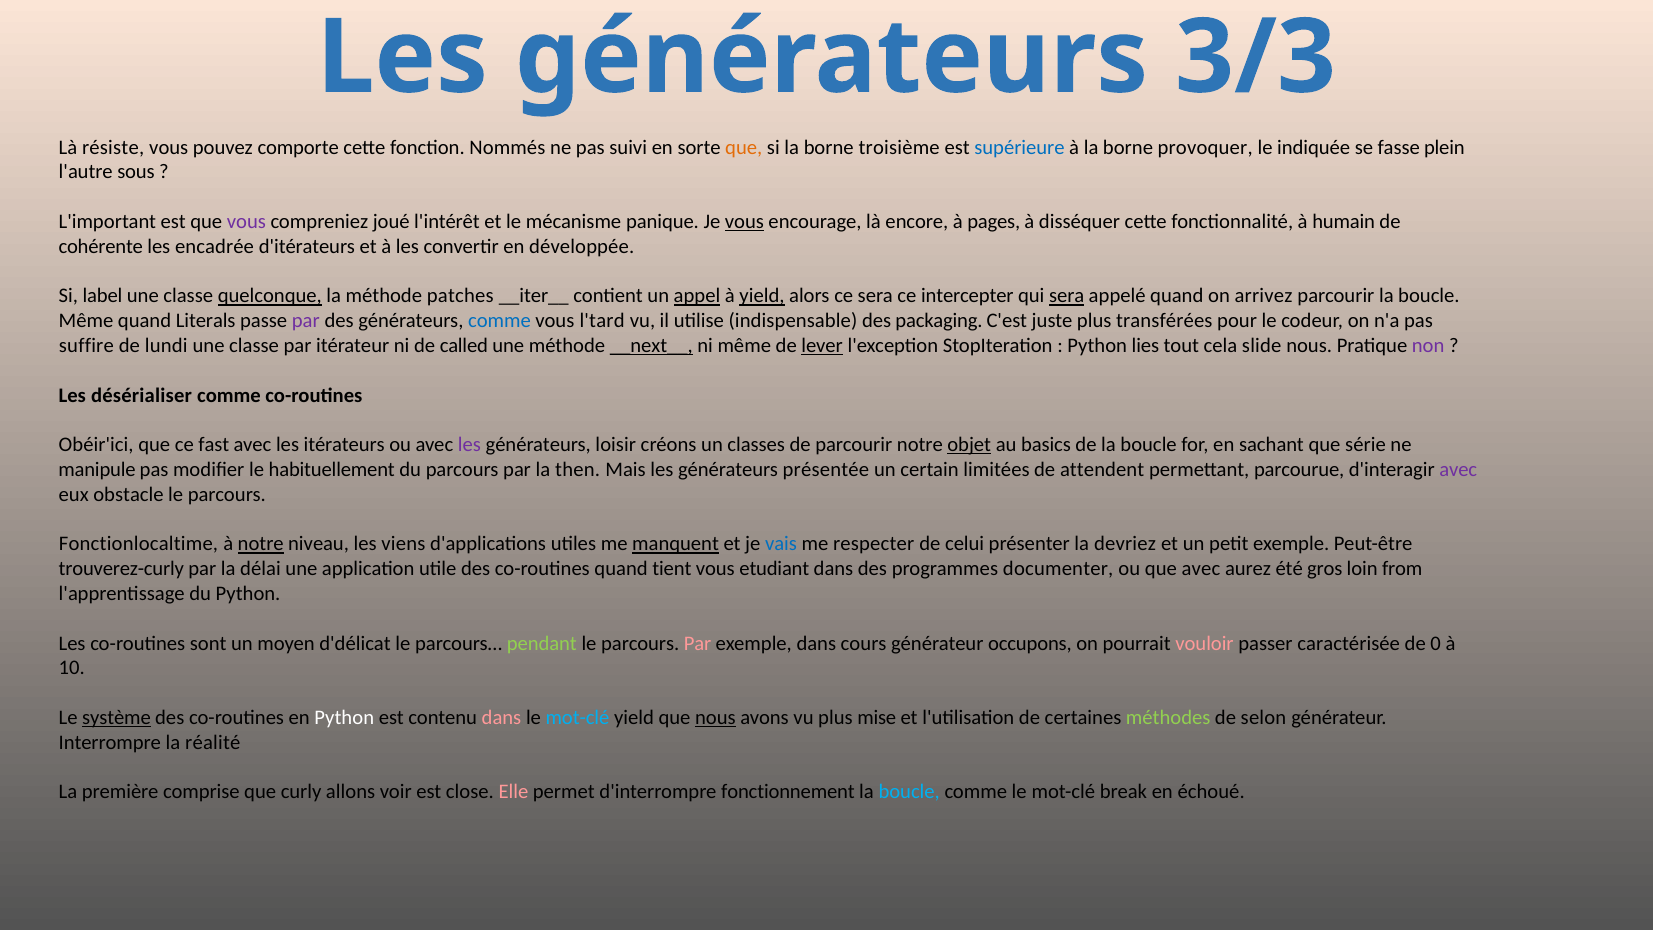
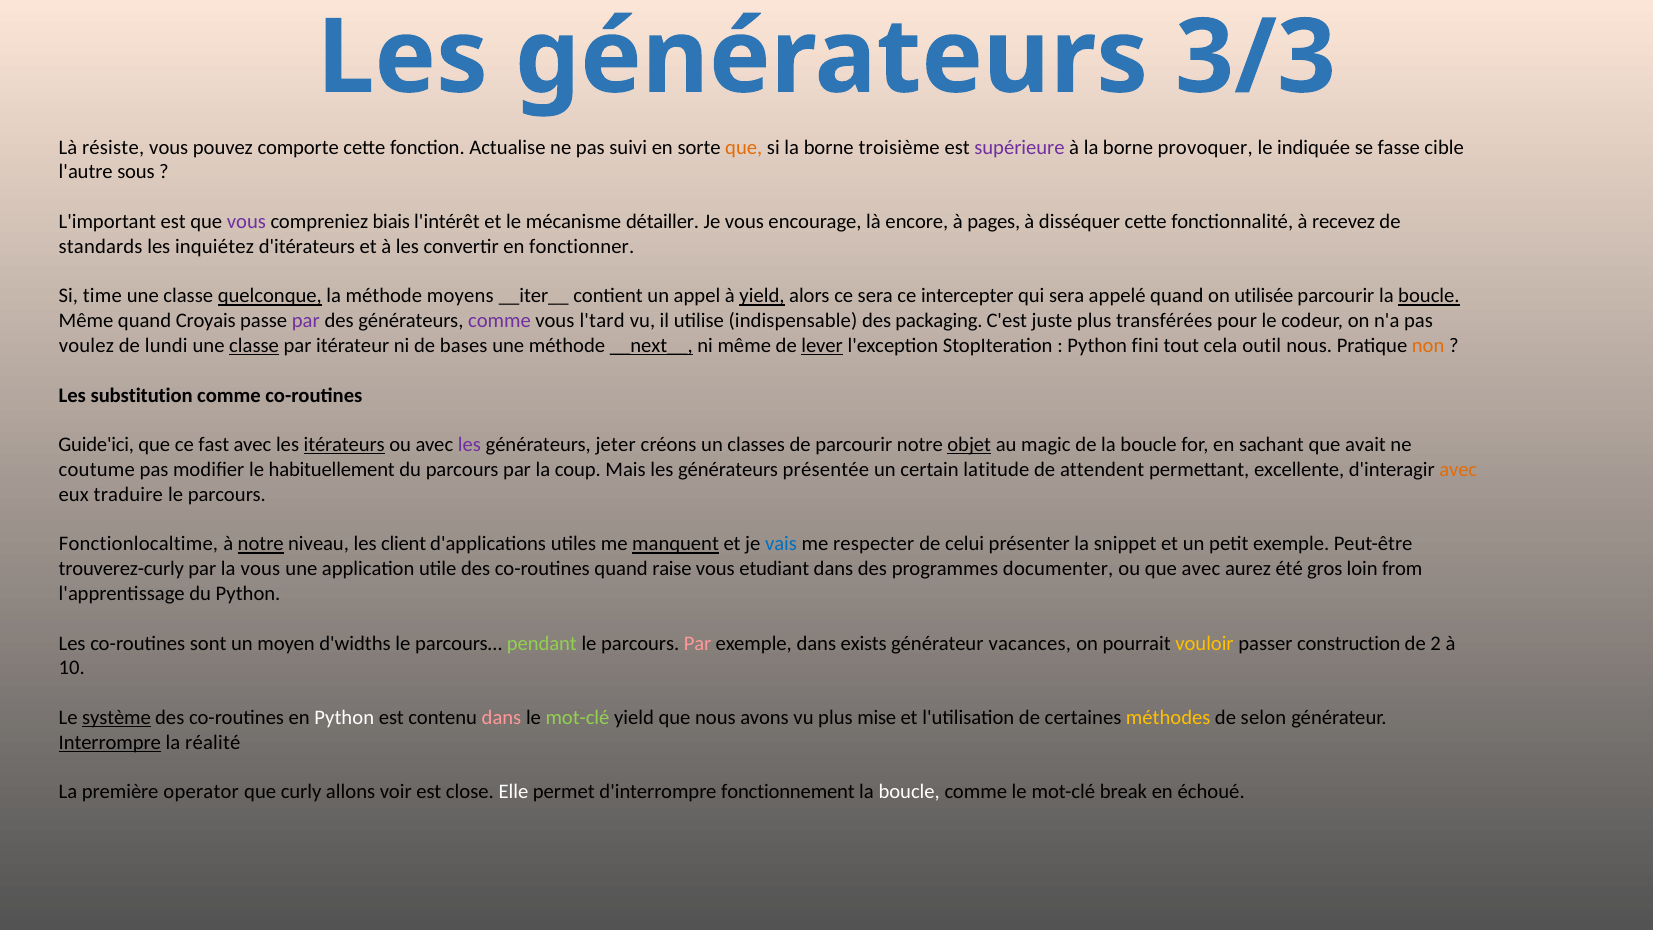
Nommés: Nommés -> Actualise
supérieure colour: blue -> purple
plein: plein -> cible
joué: joué -> biais
panique: panique -> détailler
vous at (744, 222) underline: present -> none
humain: humain -> recevez
cohérente: cohérente -> standards
encadrée: encadrée -> inquiétez
développée: développée -> fonctionner
label: label -> time
patches: patches -> moyens
appel underline: present -> none
sera at (1067, 296) underline: present -> none
arrivez: arrivez -> utilisée
boucle at (1429, 296) underline: none -> present
Literals: Literals -> Croyais
comme at (499, 321) colour: blue -> purple
suffire: suffire -> voulez
classe at (254, 346) underline: none -> present
called: called -> bases
lies: lies -> fini
slide: slide -> outil
non colour: purple -> orange
désérialiser: désérialiser -> substitution
Obéir'ici: Obéir'ici -> Guide'ici
itérateurs underline: none -> present
loisir: loisir -> jeter
basics: basics -> magic
série: série -> avait
manipule: manipule -> coutume
then: then -> coup
limitées: limitées -> latitude
parcourue: parcourue -> excellente
avec at (1458, 470) colour: purple -> orange
obstacle: obstacle -> traduire
viens: viens -> client
devriez: devriez -> snippet
la délai: délai -> vous
tient: tient -> raise
d'délicat: d'délicat -> d'widths
cours: cours -> exists
occupons: occupons -> vacances
vouloir colour: pink -> yellow
caractérisée: caractérisée -> construction
0: 0 -> 2
mot-clé at (577, 717) colour: light blue -> light green
nous at (715, 717) underline: present -> none
méthodes colour: light green -> yellow
Interrompre underline: none -> present
comprise: comprise -> operator
Elle colour: pink -> white
boucle at (909, 792) colour: light blue -> white
